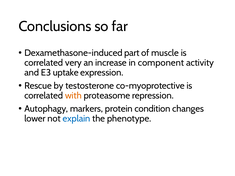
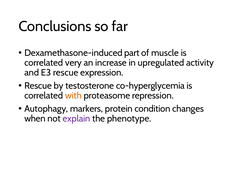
component: component -> upregulated
E3 uptake: uptake -> rescue
co-myoprotective: co-myoprotective -> co-hyperglycemia
lower: lower -> when
explain colour: blue -> purple
